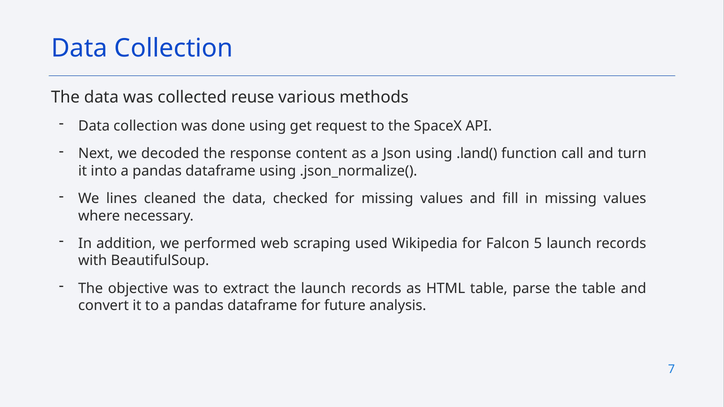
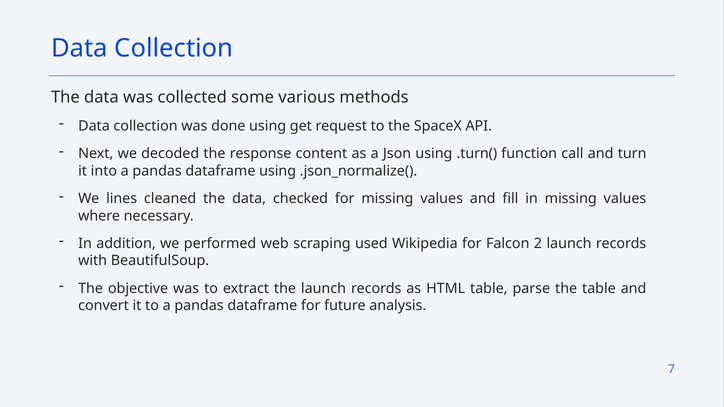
reuse: reuse -> some
.land(: .land( -> .turn(
5: 5 -> 2
